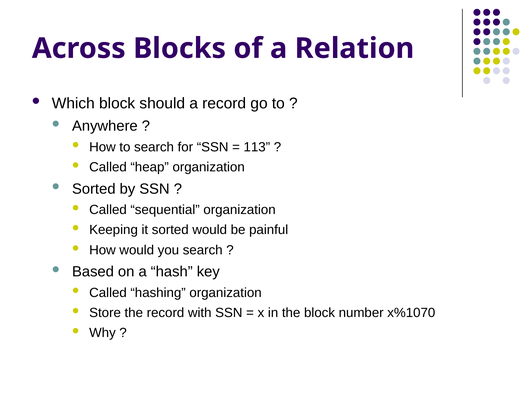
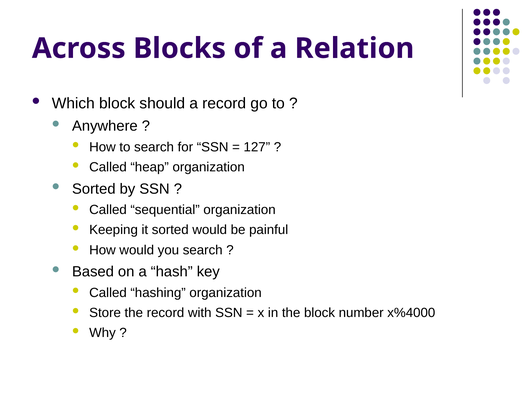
113: 113 -> 127
x%1070: x%1070 -> x%4000
